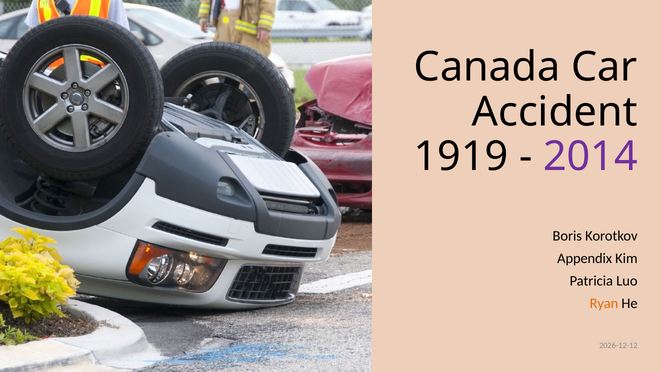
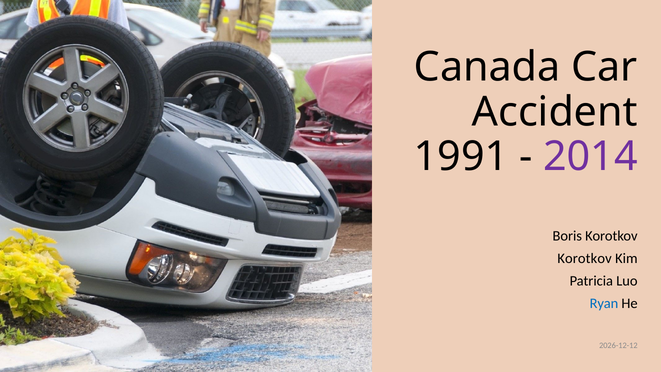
1919: 1919 -> 1991
Appendix at (585, 258): Appendix -> Korotkov
Ryan colour: orange -> blue
